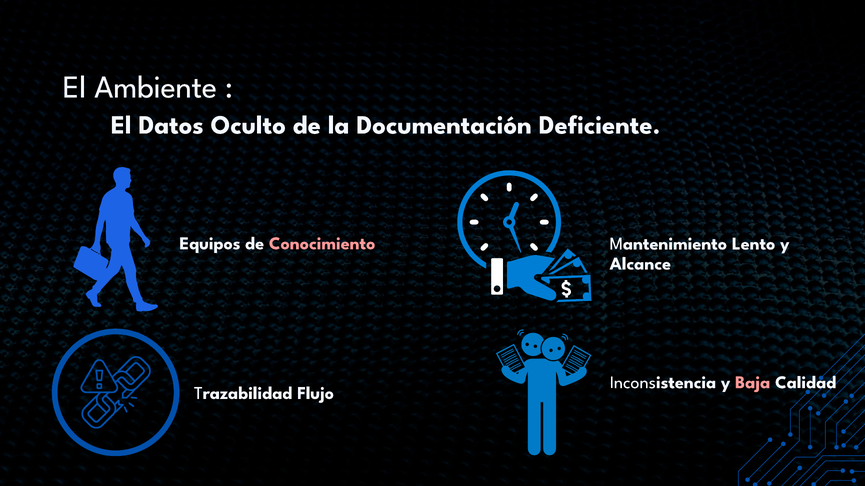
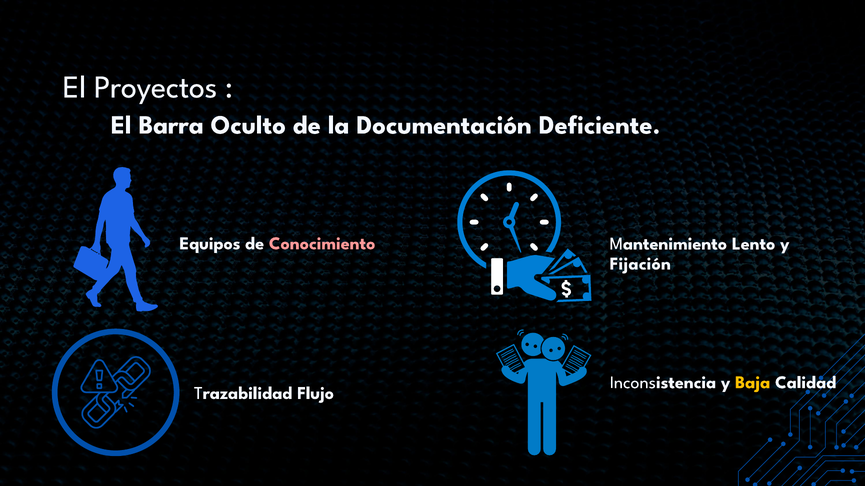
Ambiente: Ambiente -> Proyectos
Datos: Datos -> Barra
Alcance: Alcance -> Fijación
Baja colour: pink -> yellow
